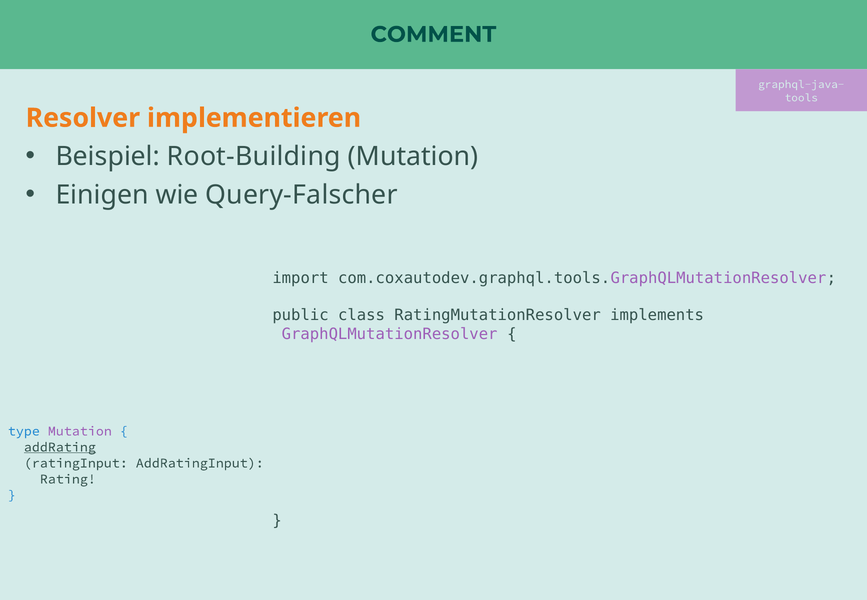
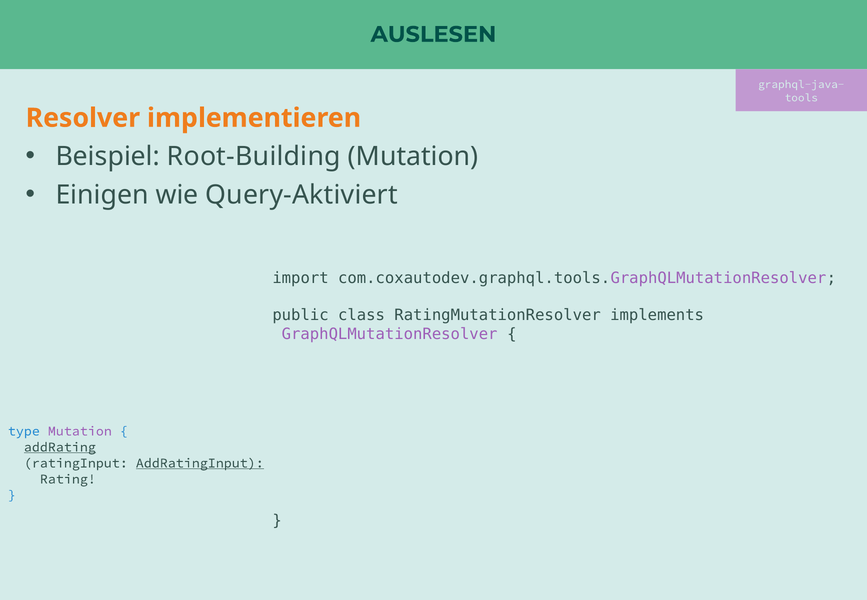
COMMENT: COMMENT -> AUSLESEN
Query-Falscher: Query-Falscher -> Query-Aktiviert
AddRatingInput underline: none -> present
